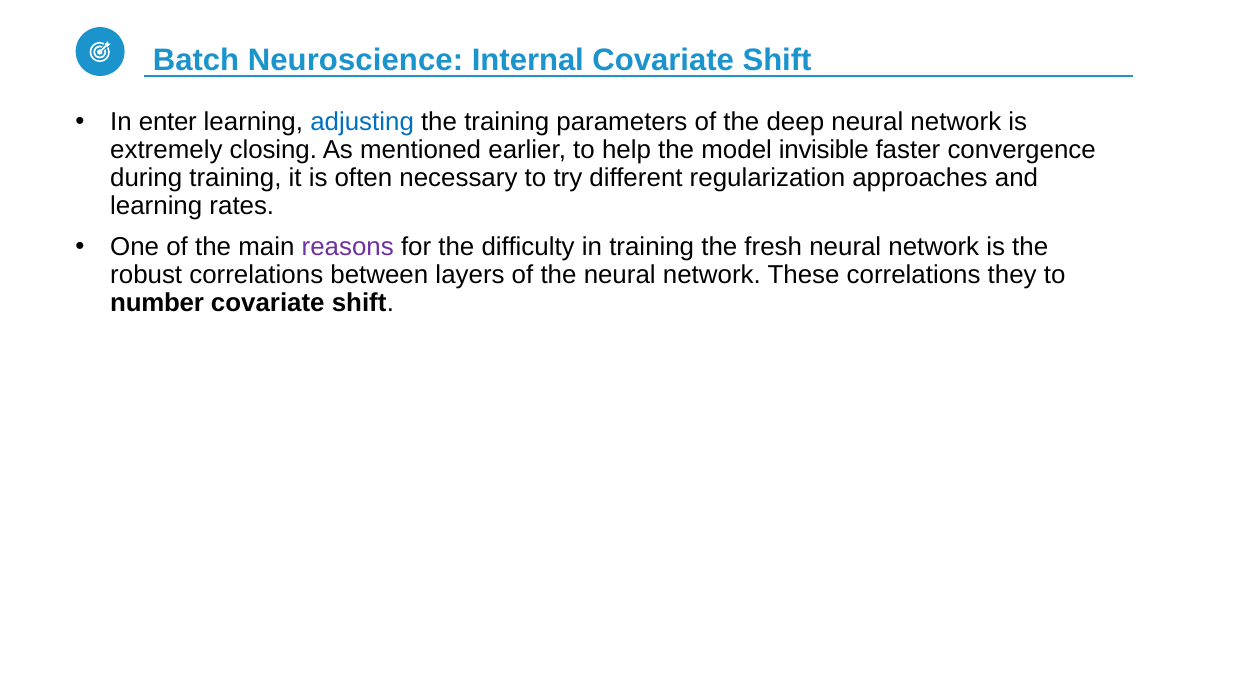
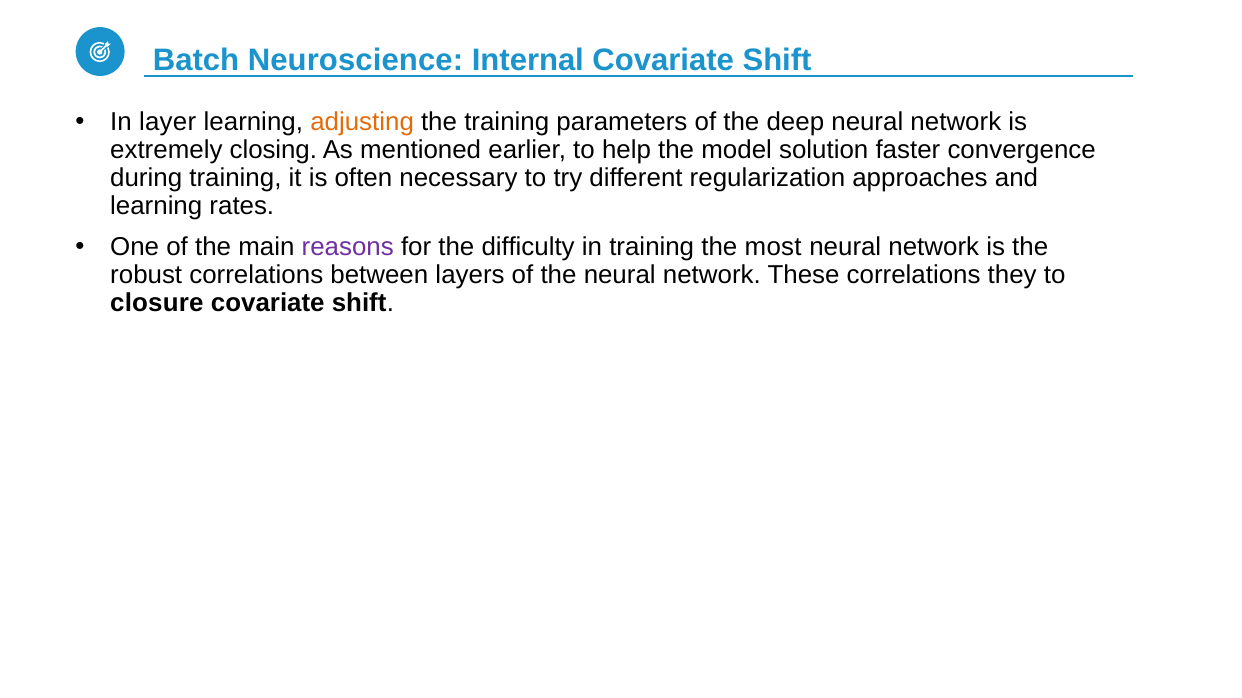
enter: enter -> layer
adjusting colour: blue -> orange
invisible: invisible -> solution
fresh: fresh -> most
number: number -> closure
